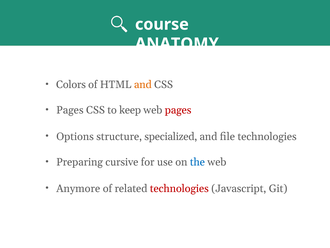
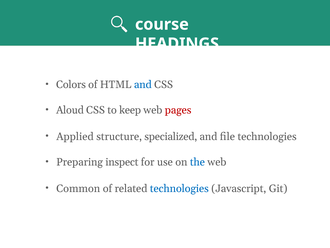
ANATOMY: ANATOMY -> HEADINGS
and at (143, 84) colour: orange -> blue
Pages at (70, 110): Pages -> Aloud
Options: Options -> Applied
cursive: cursive -> inspect
Anymore: Anymore -> Common
technologies at (179, 188) colour: red -> blue
